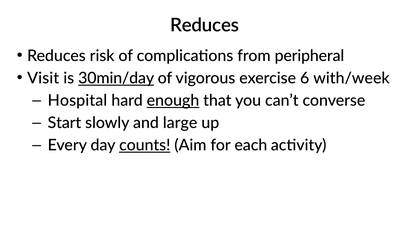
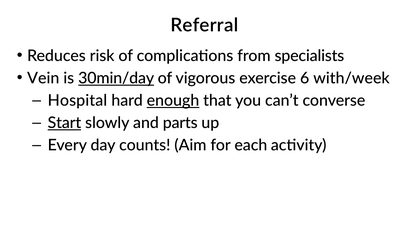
Reduces at (205, 25): Reduces -> Referral
peripheral: peripheral -> specialists
Visit: Visit -> Vein
Start underline: none -> present
large: large -> parts
counts underline: present -> none
